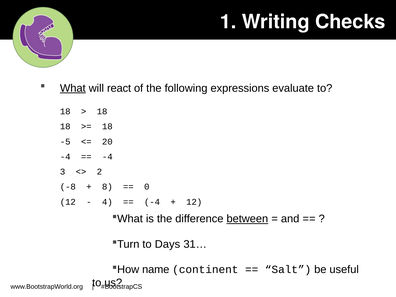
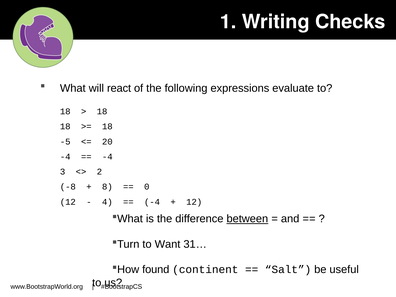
What underline: present -> none
Days: Days -> Want
name: name -> found
